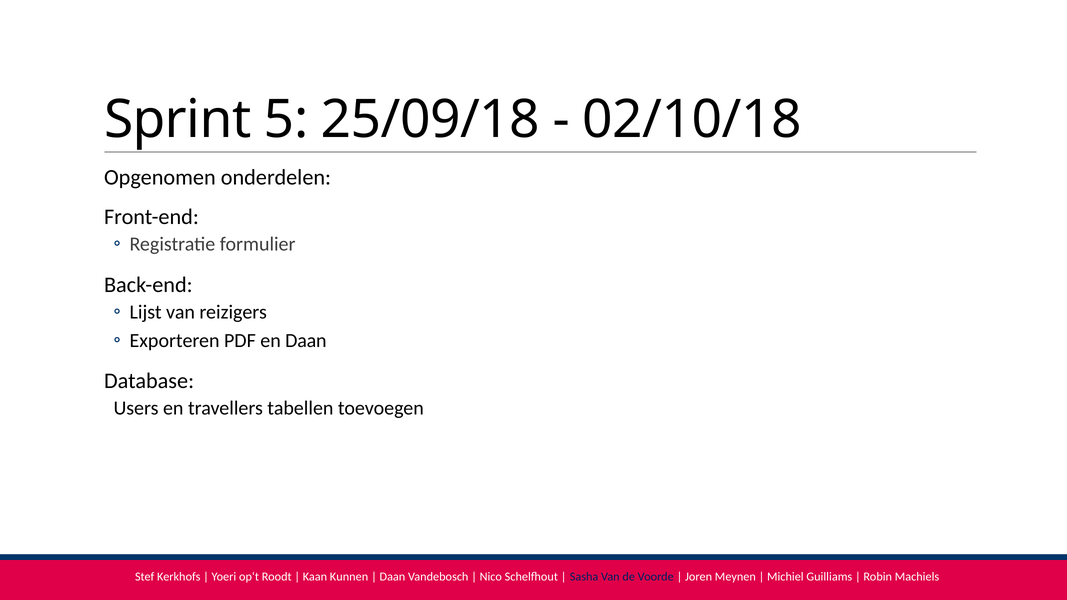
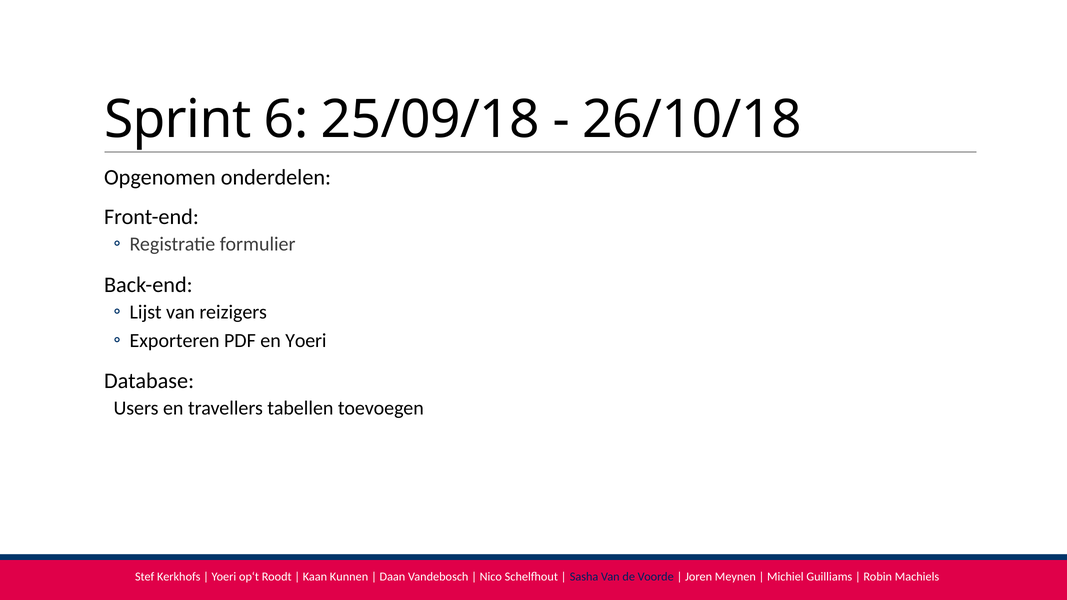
5: 5 -> 6
02/10/18: 02/10/18 -> 26/10/18
en Daan: Daan -> Yoeri
